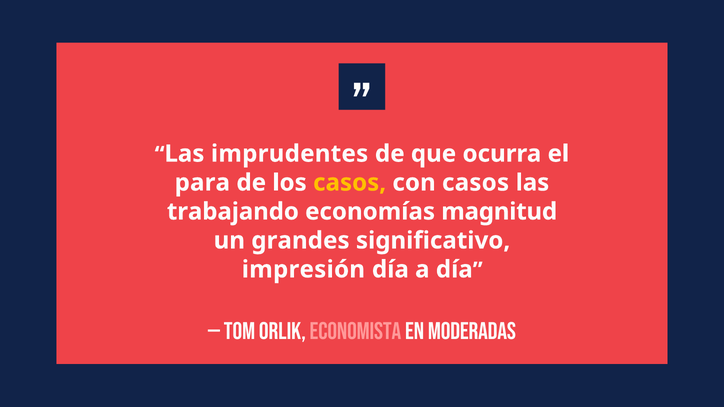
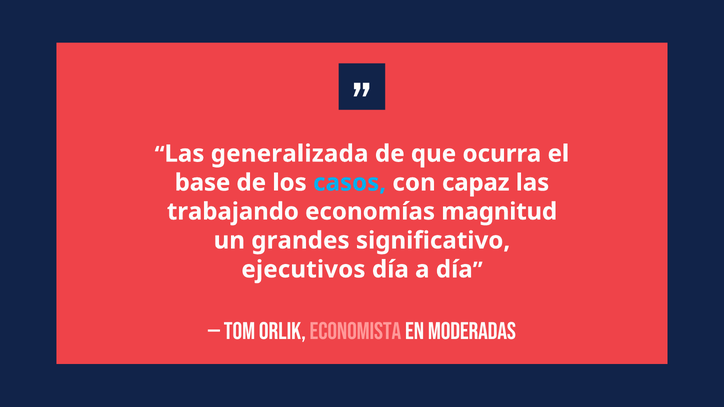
imprudentes: imprudentes -> generalizada
para: para -> base
casos at (350, 183) colour: yellow -> light blue
con casos: casos -> capaz
impresión: impresión -> ejecutivos
